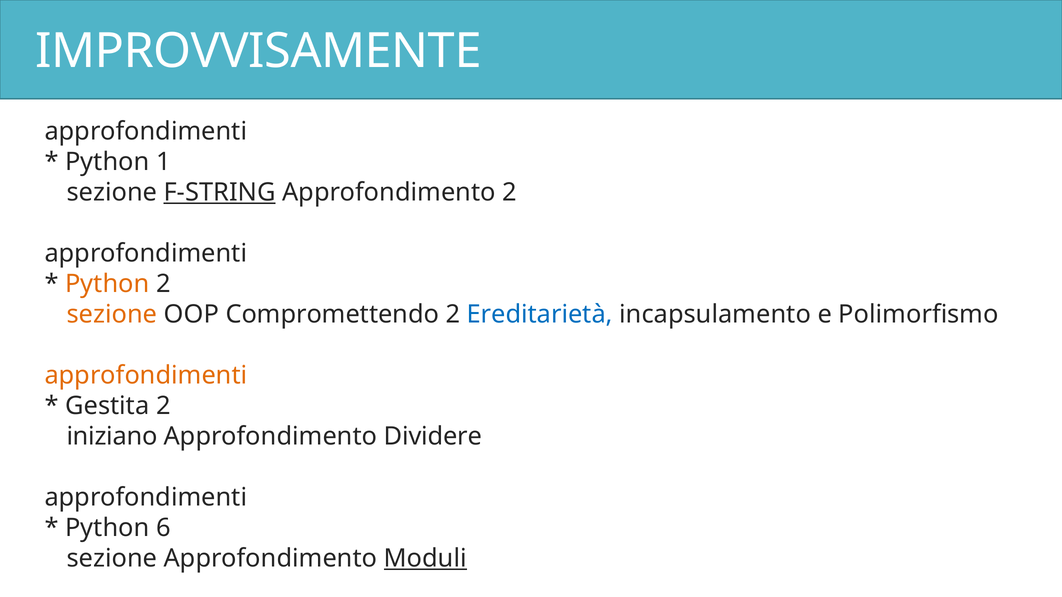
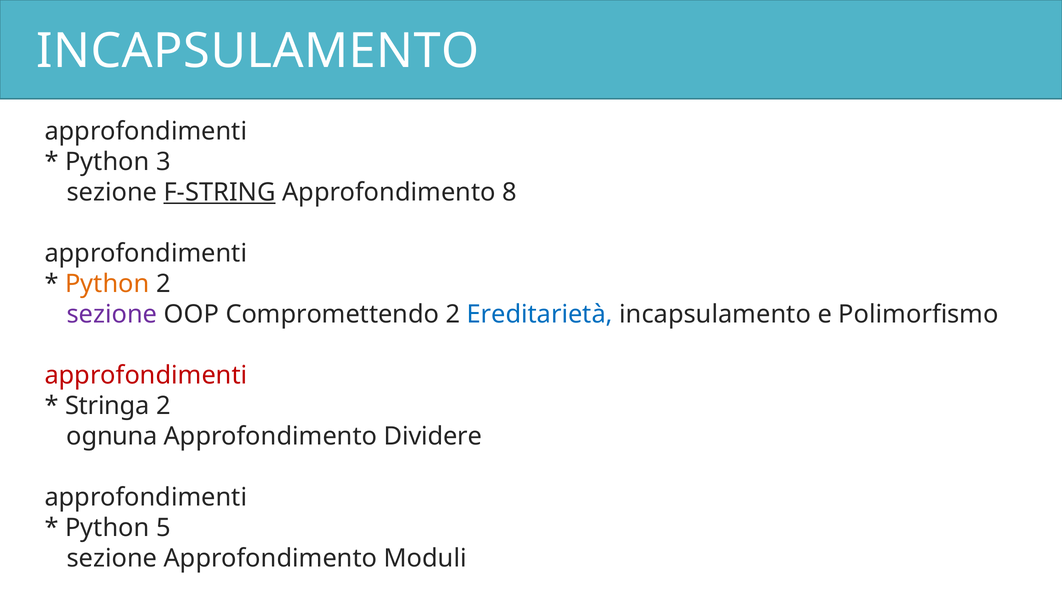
IMPROVVISAMENTE at (258, 51): IMPROVVISAMENTE -> INCAPSULAMENTO
1: 1 -> 3
Approfondimento 2: 2 -> 8
sezione at (112, 314) colour: orange -> purple
approfondimenti at (146, 375) colour: orange -> red
Gestita: Gestita -> Stringa
iniziano: iniziano -> ognuna
6: 6 -> 5
Moduli underline: present -> none
